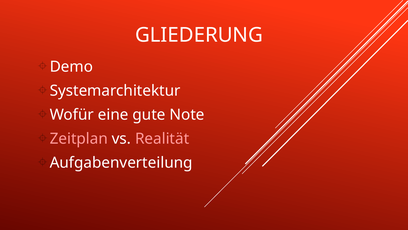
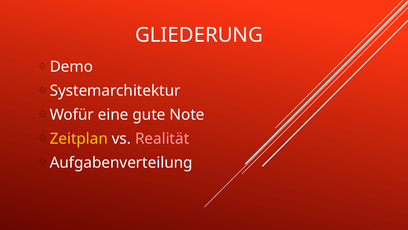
Zeitplan colour: pink -> yellow
